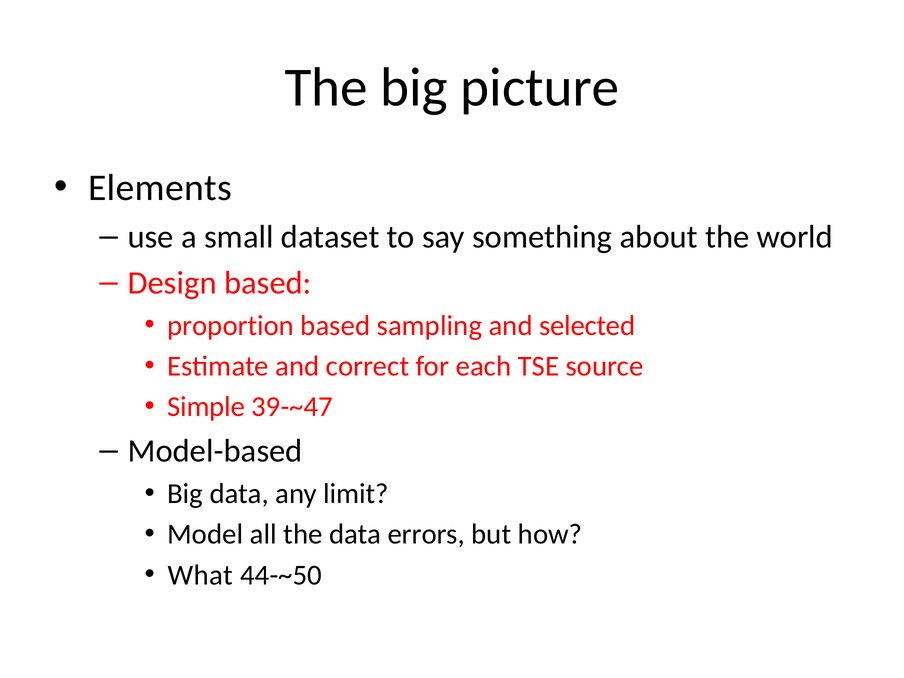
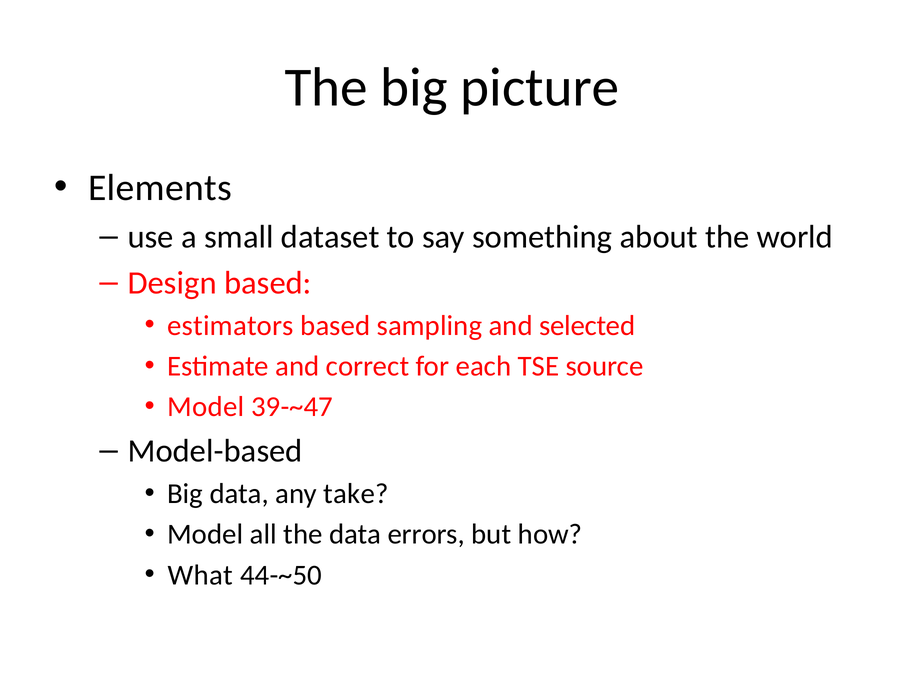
proportion: proportion -> estimators
Simple at (206, 407): Simple -> Model
limit: limit -> take
